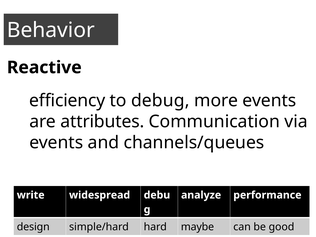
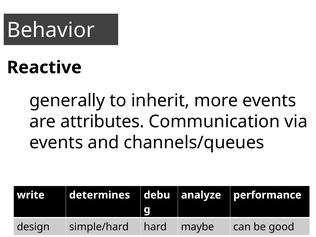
efficiency: efficiency -> generally
debug: debug -> inherit
widespread: widespread -> determines
